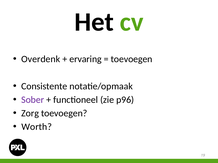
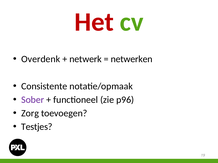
Het colour: black -> red
ervaring: ervaring -> netwerk
toevoegen at (132, 59): toevoegen -> netwerken
Worth: Worth -> Testjes
